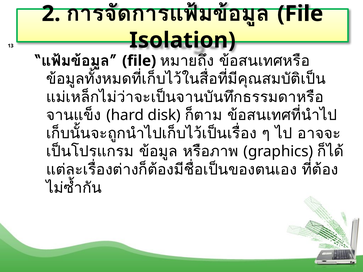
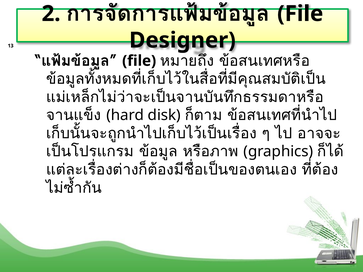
Isolation: Isolation -> Designer
